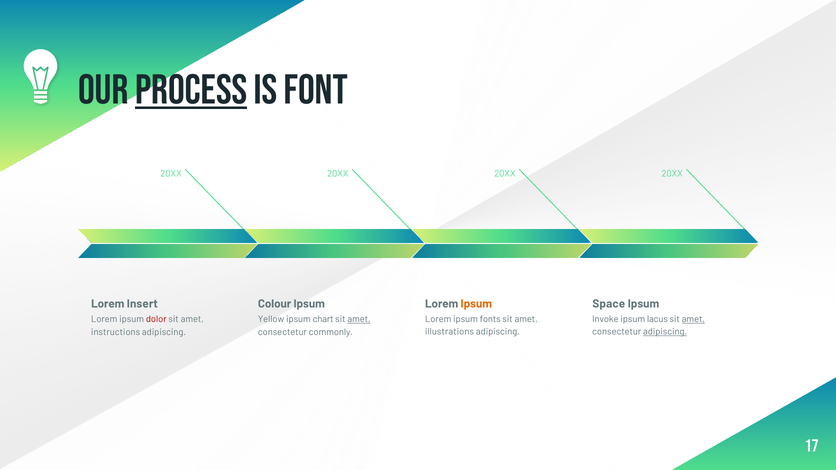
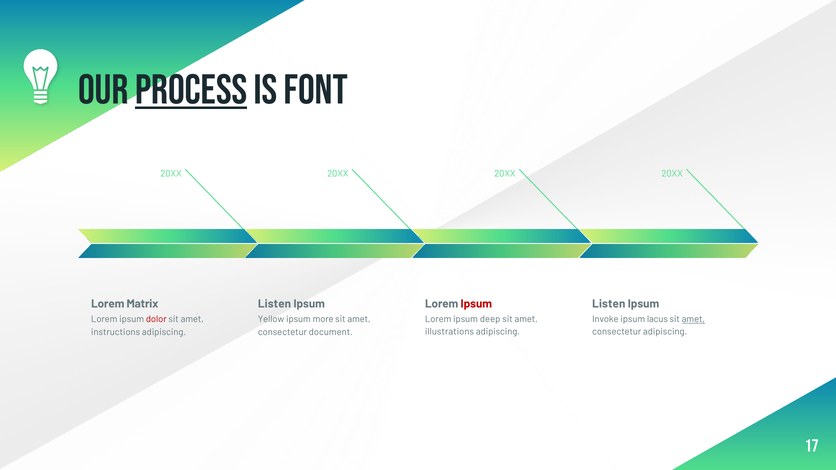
Ipsum at (476, 304) colour: orange -> red
Space at (609, 304): Space -> Listen
Insert: Insert -> Matrix
Colour at (275, 304): Colour -> Listen
chart: chart -> more
amet at (359, 319) underline: present -> none
fonts: fonts -> deep
adipiscing at (665, 332) underline: present -> none
commonly: commonly -> document
